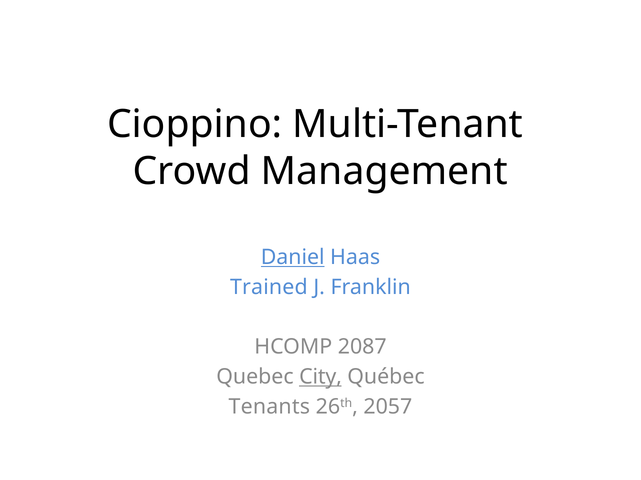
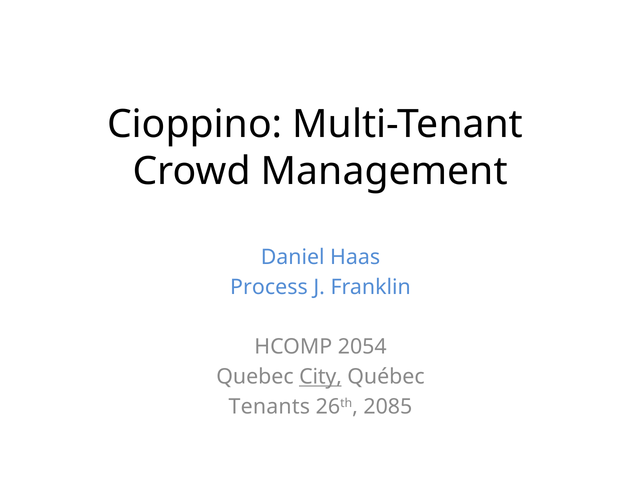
Daniel underline: present -> none
Trained: Trained -> Process
2087: 2087 -> 2054
2057: 2057 -> 2085
